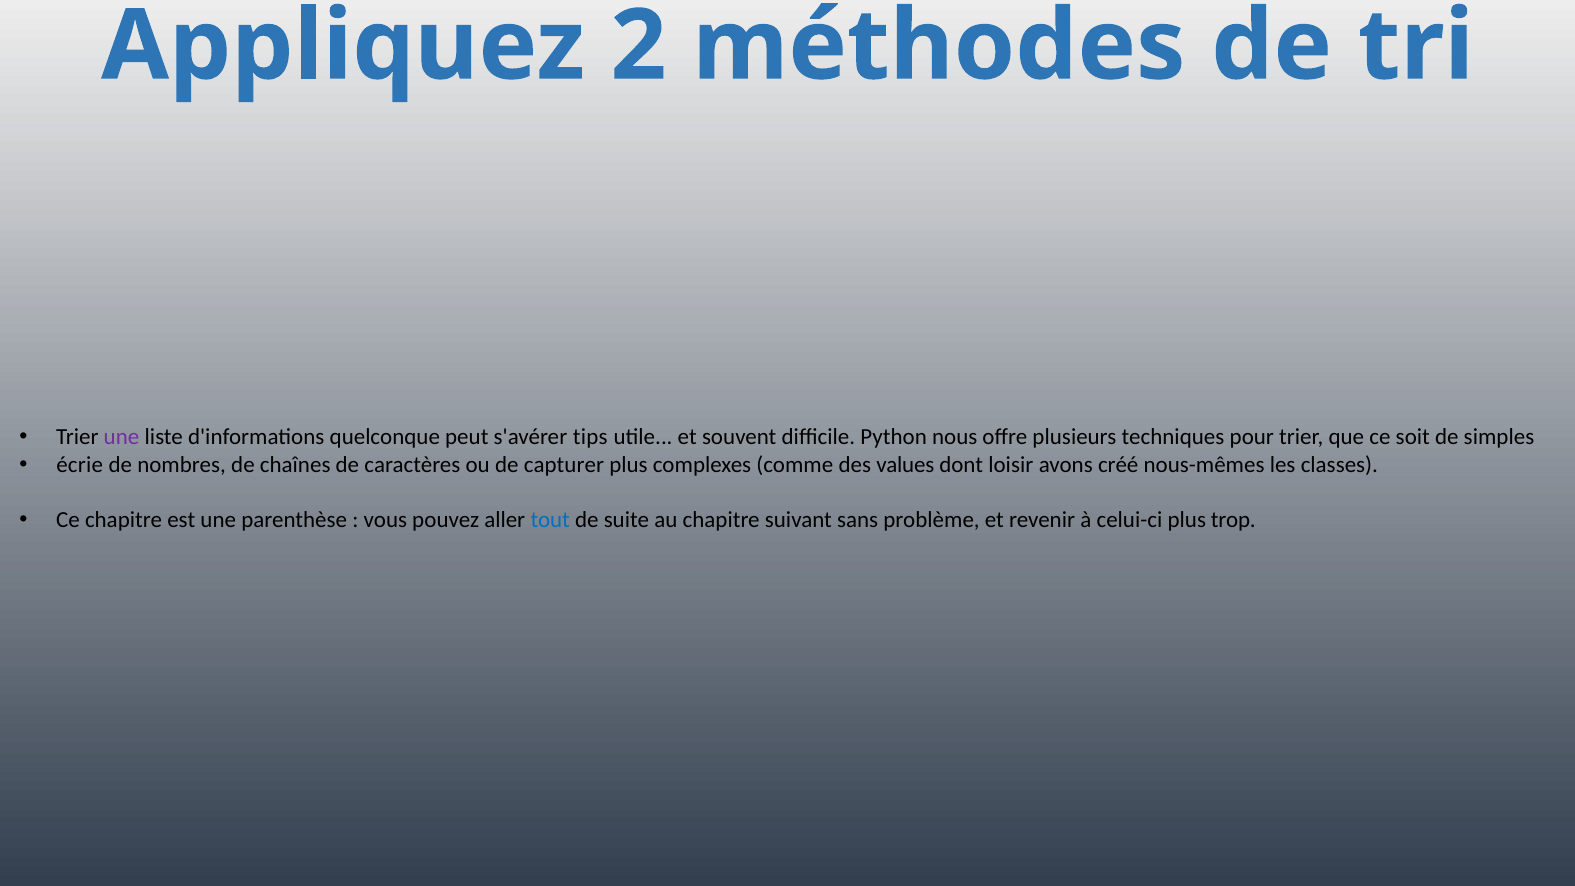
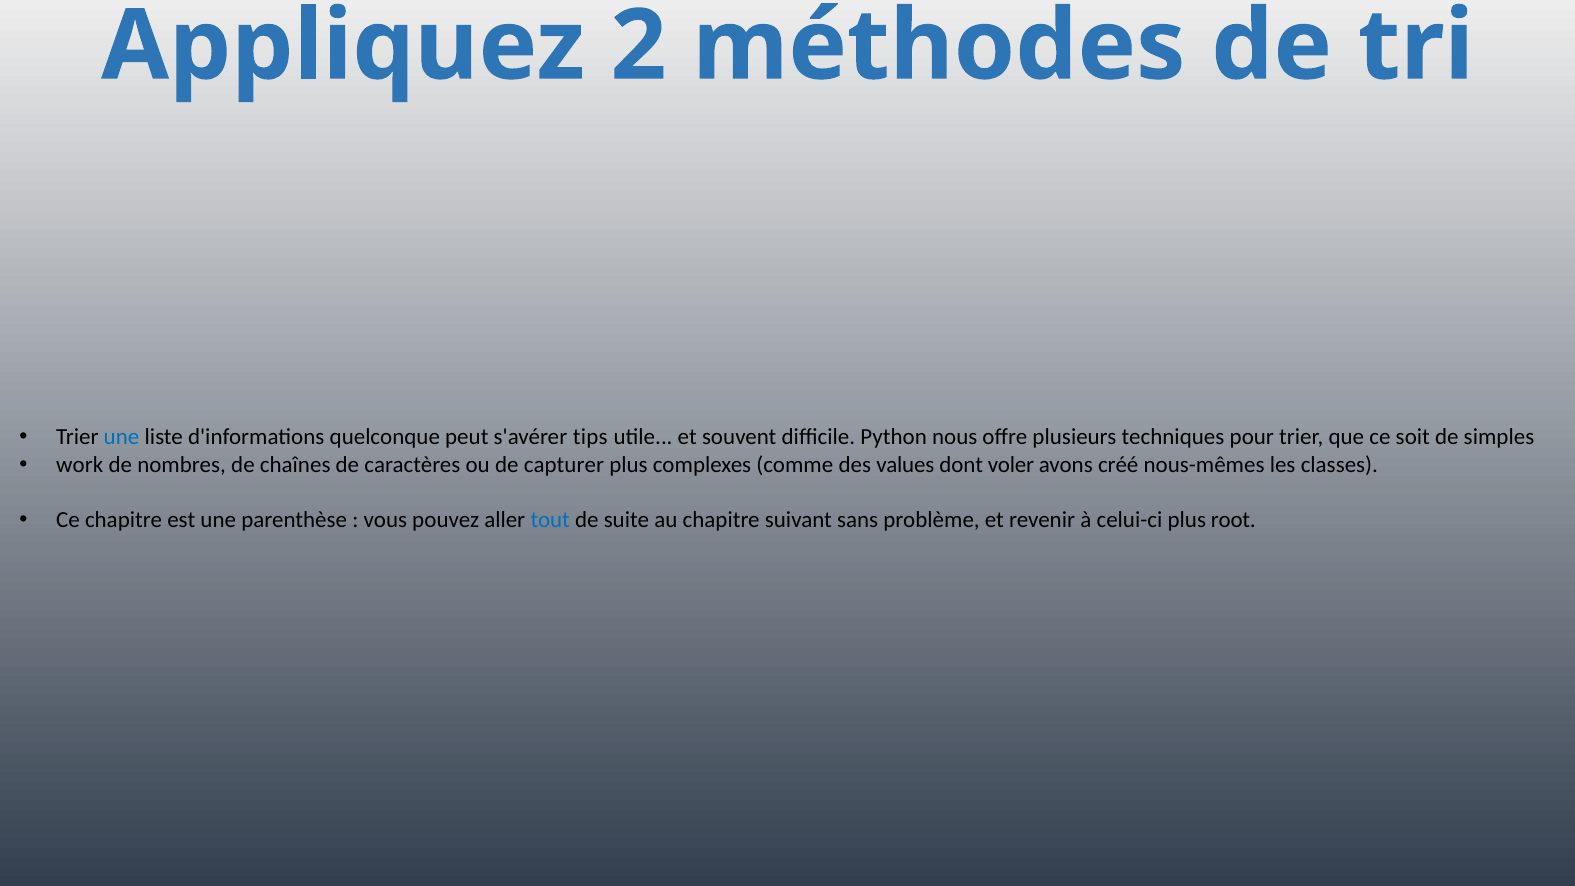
une at (122, 437) colour: purple -> blue
écrie: écrie -> work
loisir: loisir -> voler
trop: trop -> root
